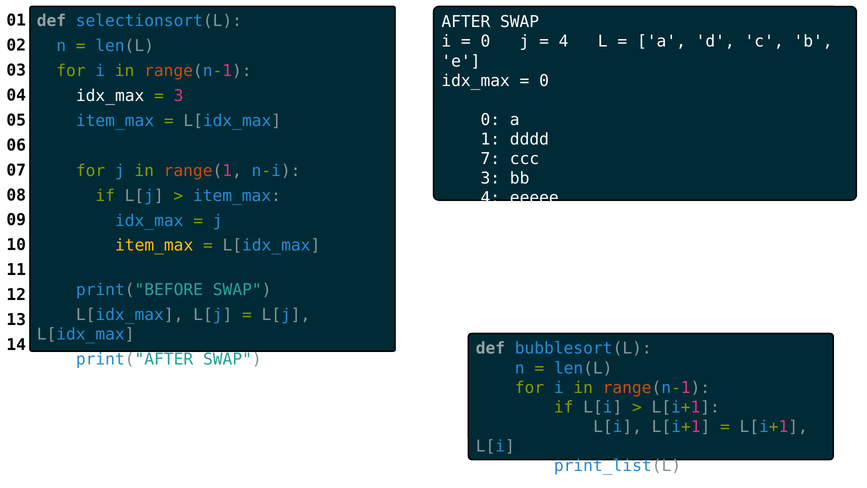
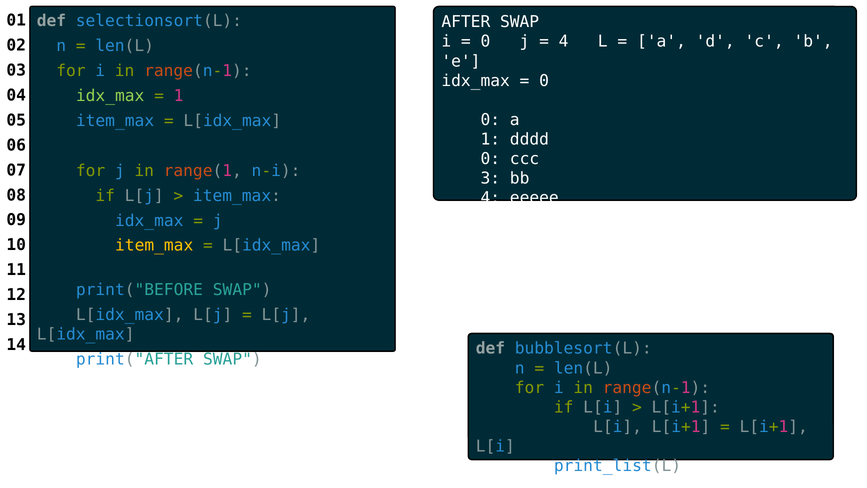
idx_max at (110, 96) colour: white -> light green
3 at (179, 96): 3 -> 1
7 at (490, 159): 7 -> 0
